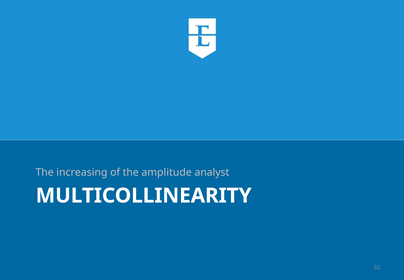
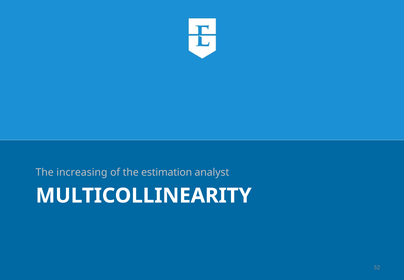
amplitude: amplitude -> estimation
